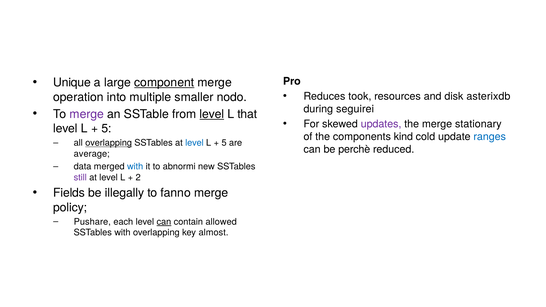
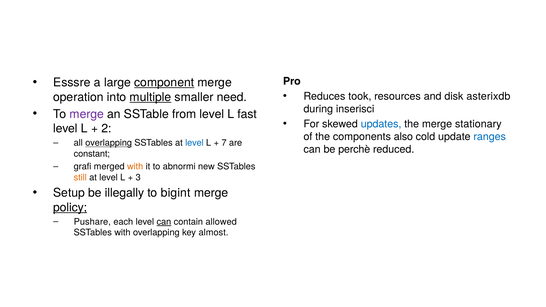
Unique: Unique -> Esssre
multiple underline: none -> present
nodo: nodo -> need
seguirei: seguirei -> inserisci
level at (212, 114) underline: present -> none
that: that -> fast
updates colour: purple -> blue
5 at (107, 129): 5 -> 2
kind: kind -> also
5 at (224, 143): 5 -> 7
average: average -> constant
data: data -> grafi
with at (135, 167) colour: blue -> orange
still colour: purple -> orange
2: 2 -> 3
Fields: Fields -> Setup
fanno: fanno -> bigint
policy underline: none -> present
